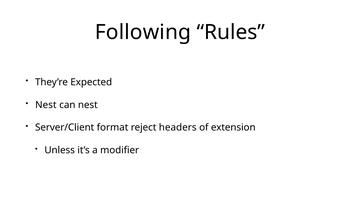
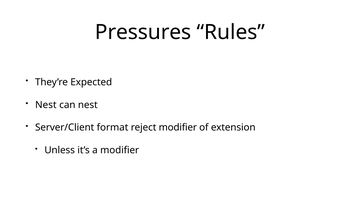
Following: Following -> Pressures
reject headers: headers -> modifier
